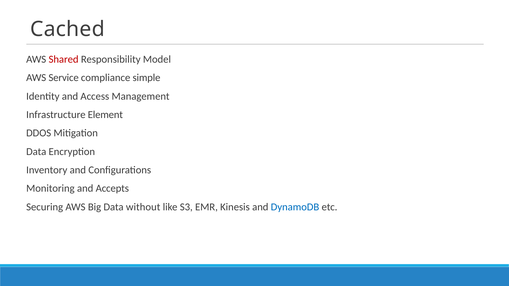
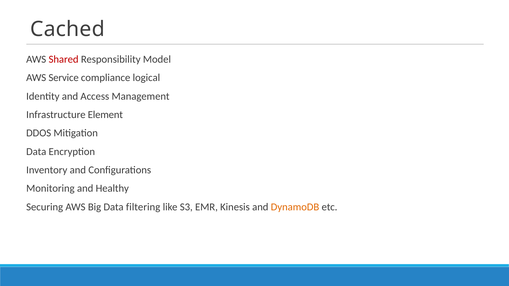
simple: simple -> logical
Accepts: Accepts -> Healthy
without: without -> filtering
DynamoDB colour: blue -> orange
